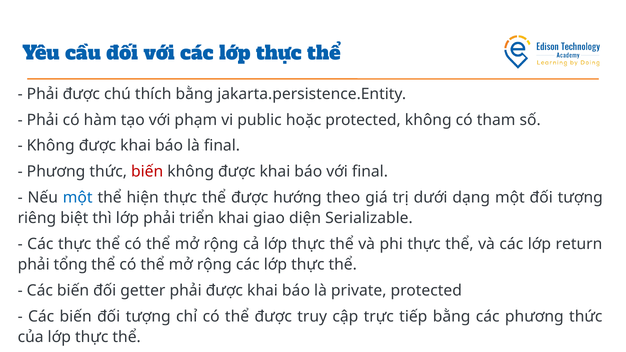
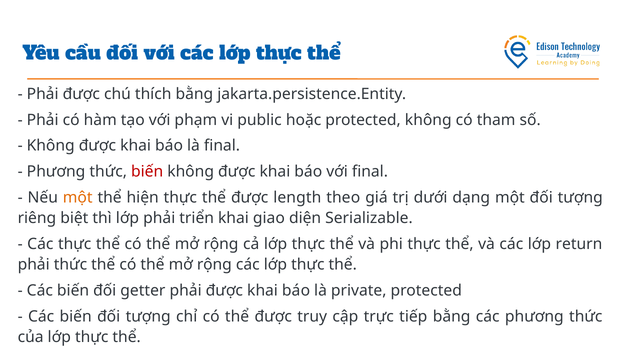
một at (78, 198) colour: blue -> orange
hướng: hướng -> length
phải tổng: tổng -> thức
